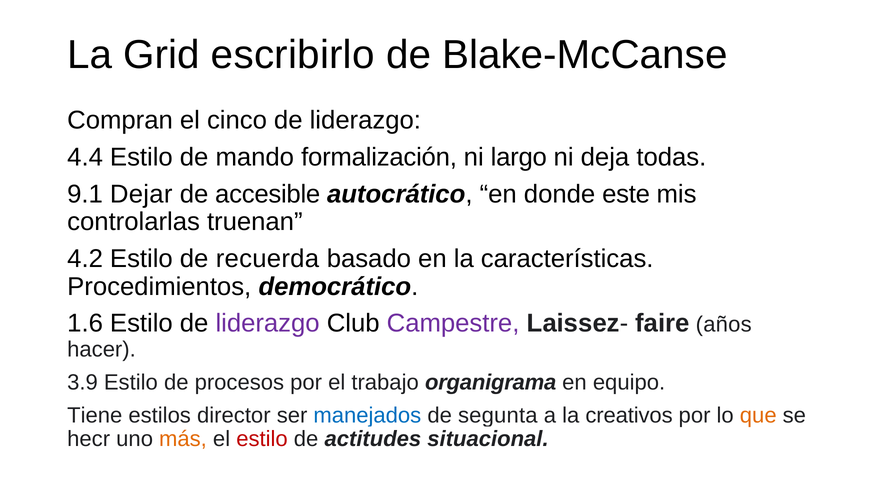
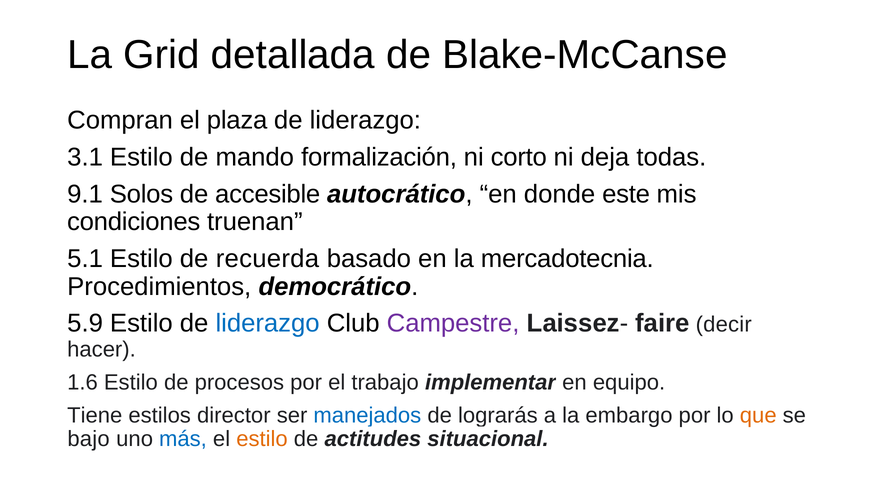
escribirlo: escribirlo -> detallada
cinco: cinco -> plaza
4.4: 4.4 -> 3.1
largo: largo -> corto
Dejar: Dejar -> Solos
controlarlas: controlarlas -> condiciones
4.2: 4.2 -> 5.1
características: características -> mercadotecnia
1.6: 1.6 -> 5.9
liderazgo at (268, 324) colour: purple -> blue
años: años -> decir
3.9: 3.9 -> 1.6
organigrama: organigrama -> implementar
segunta: segunta -> lograrás
creativos: creativos -> embargo
hecr: hecr -> bajo
más colour: orange -> blue
estilo at (262, 439) colour: red -> orange
